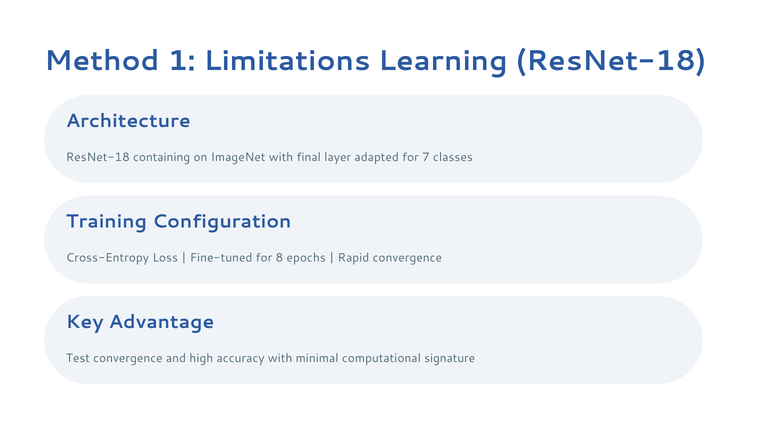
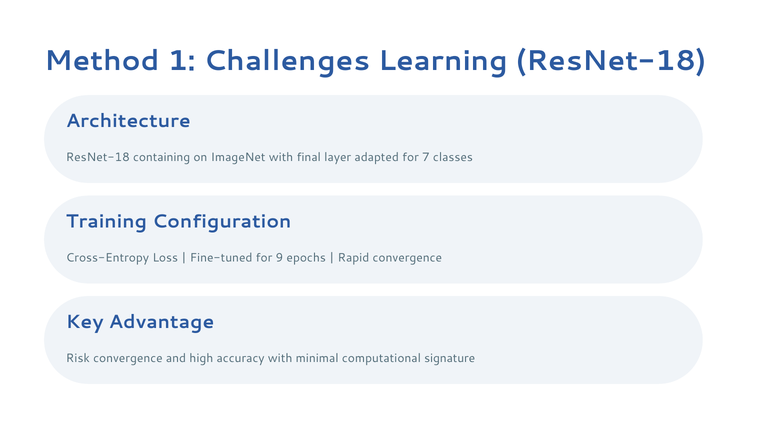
Limitations: Limitations -> Challenges
8: 8 -> 9
Test: Test -> Risk
